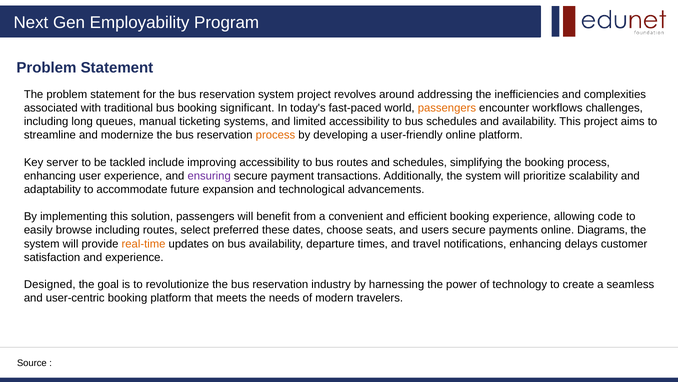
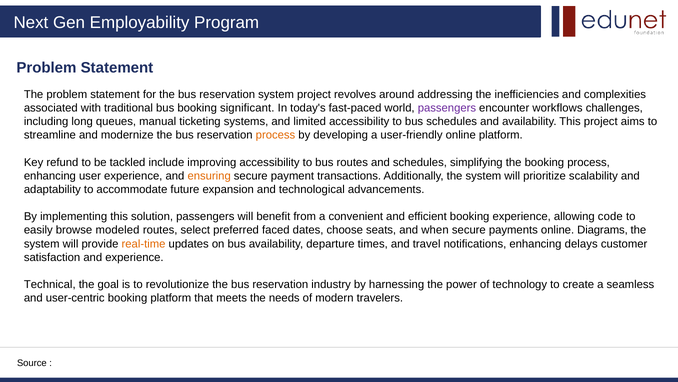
passengers at (447, 108) colour: orange -> purple
server: server -> refund
ensuring colour: purple -> orange
browse including: including -> modeled
these: these -> faced
users: users -> when
Designed: Designed -> Technical
